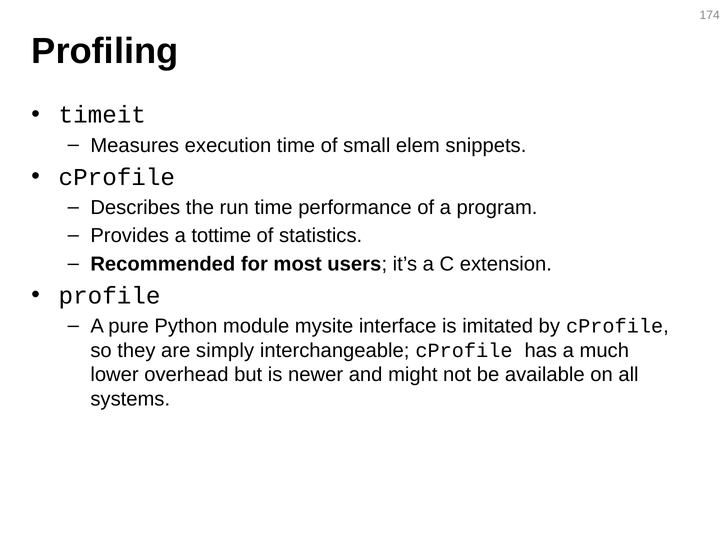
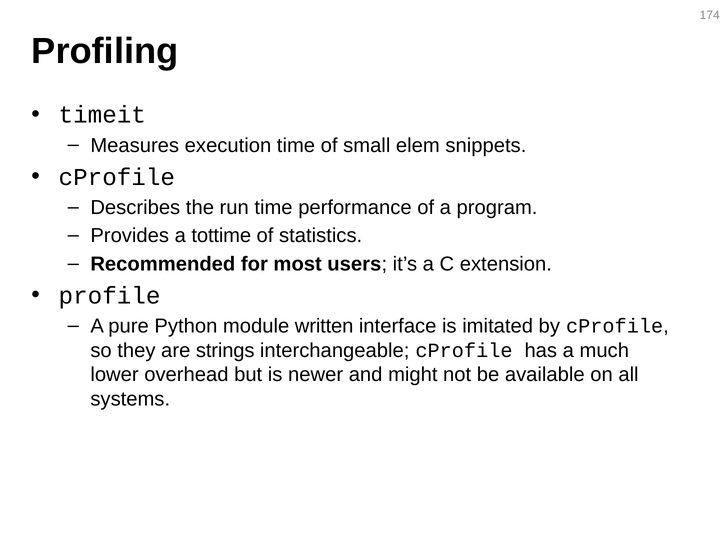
mysite: mysite -> written
simply: simply -> strings
